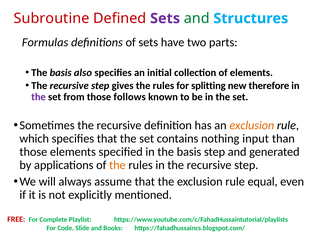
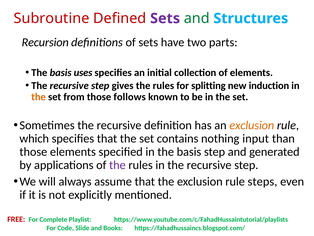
Formulas: Formulas -> Recursion
also: also -> uses
therefore: therefore -> induction
the at (39, 97) colour: purple -> orange
the at (117, 165) colour: orange -> purple
equal: equal -> steps
